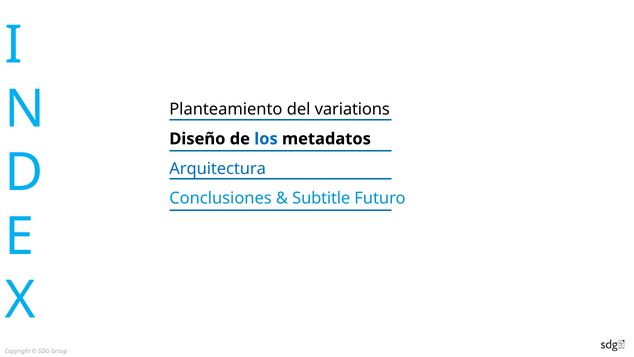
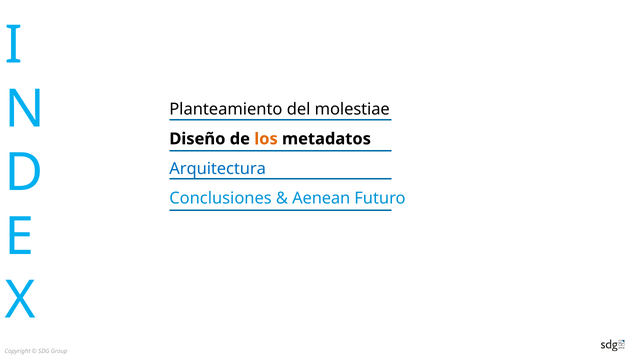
variations: variations -> molestiae
los colour: blue -> orange
Subtitle: Subtitle -> Aenean
